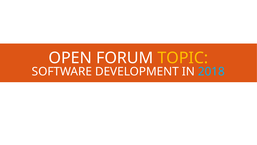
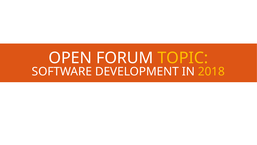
2018 colour: light blue -> yellow
